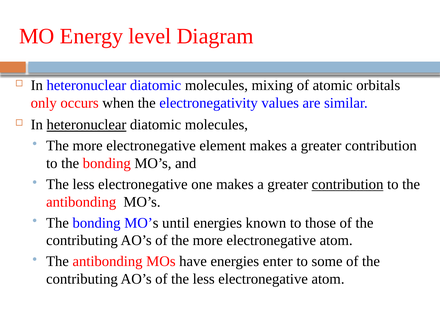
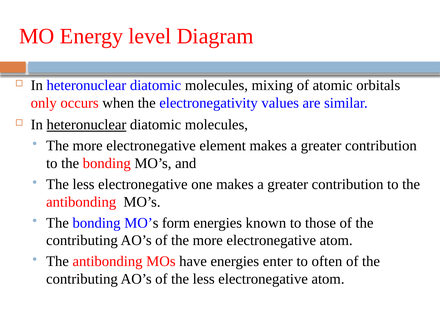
contribution at (348, 184) underline: present -> none
until: until -> form
some: some -> often
